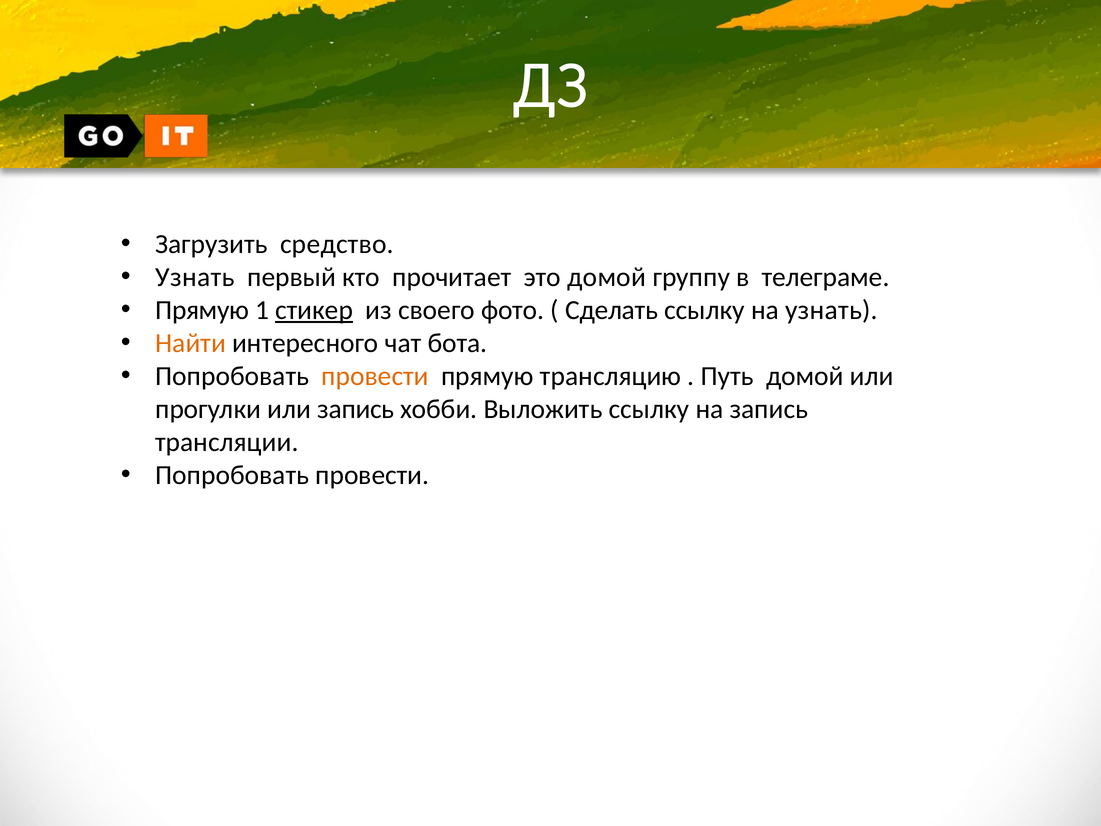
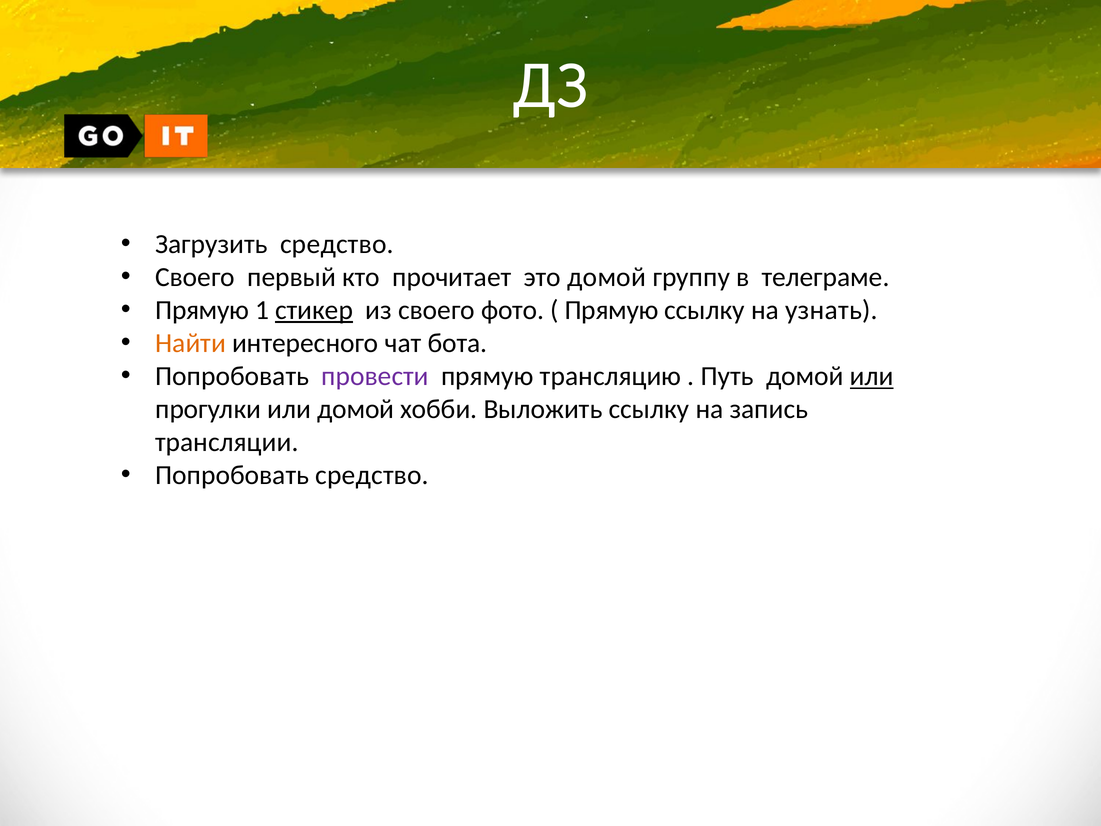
Узнать at (195, 277): Узнать -> Своего
Сделать at (612, 310): Сделать -> Прямую
провести at (375, 376) colour: orange -> purple
или at (872, 376) underline: none -> present
или запись: запись -> домой
провести at (372, 475): провести -> средство
